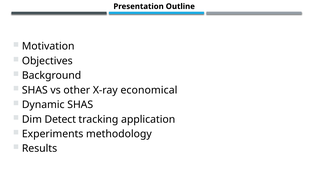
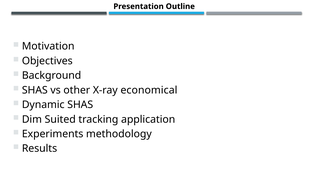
Detect: Detect -> Suited
